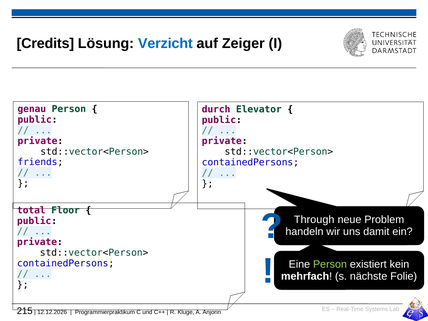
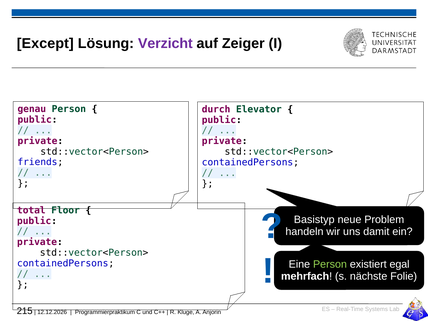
Credits: Credits -> Except
Verzicht colour: blue -> purple
Through: Through -> Basistyp
kein: kein -> egal
